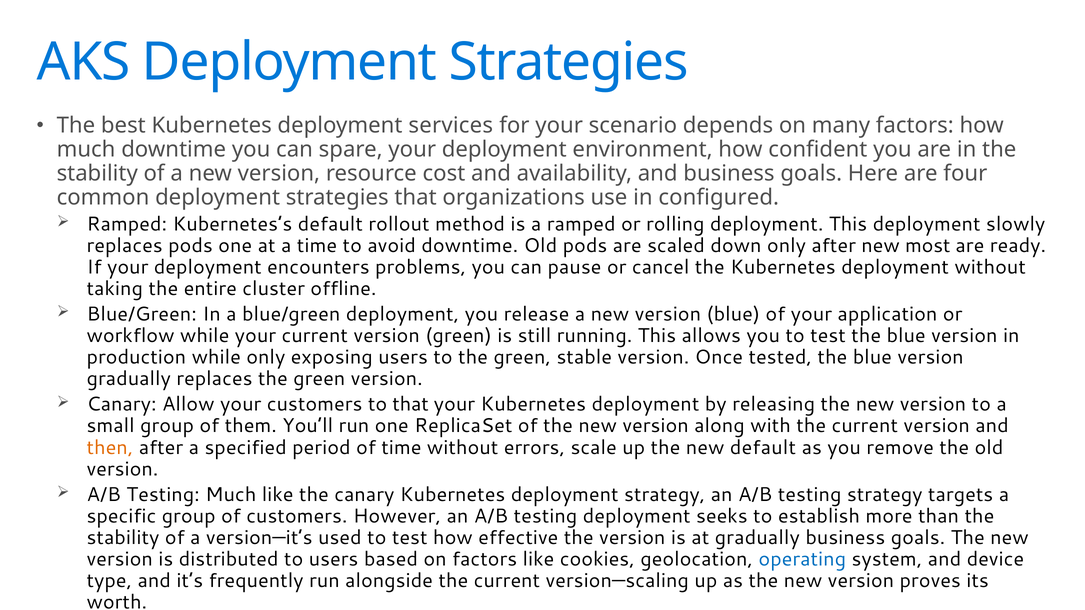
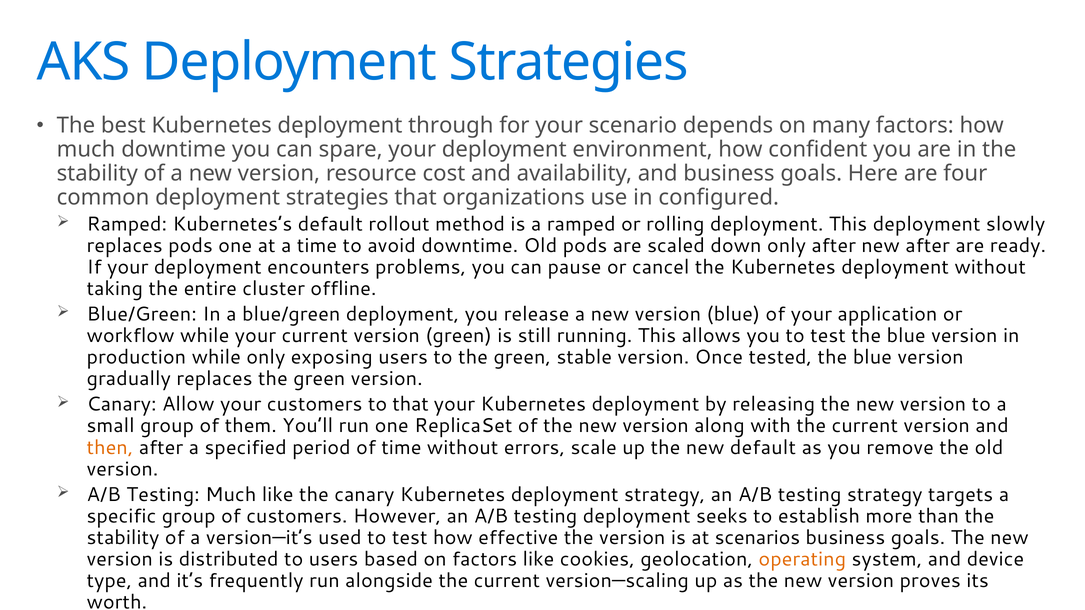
services: services -> through
new most: most -> after
at gradually: gradually -> scenarios
operating colour: blue -> orange
